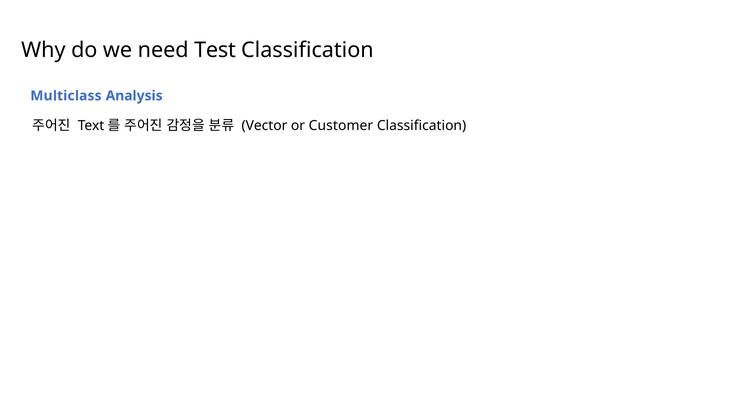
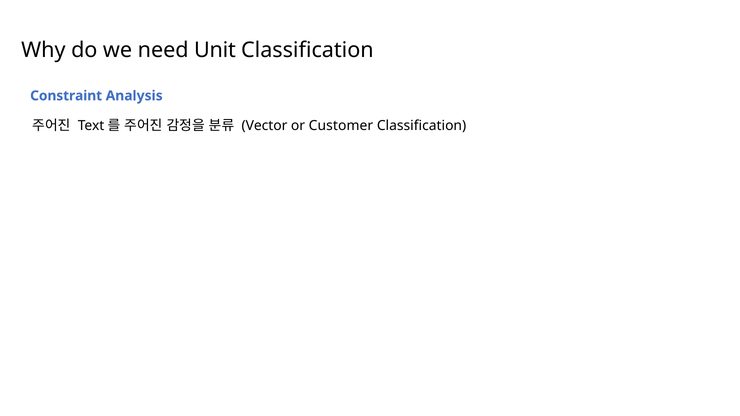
Test: Test -> Unit
Multiclass: Multiclass -> Constraint
